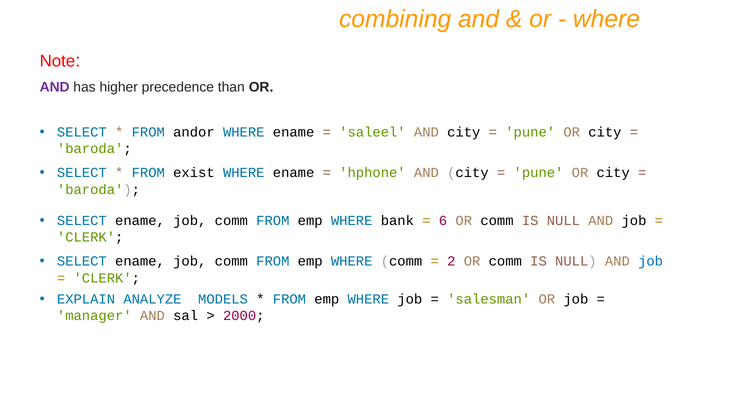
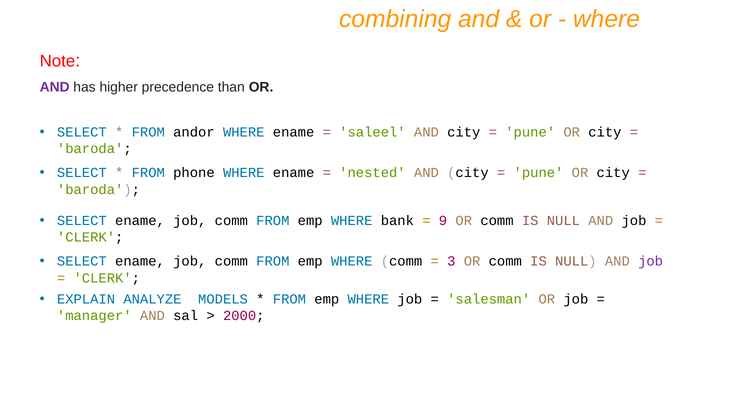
exist: exist -> phone
hphone: hphone -> nested
6: 6 -> 9
2: 2 -> 3
job at (651, 261) colour: blue -> purple
